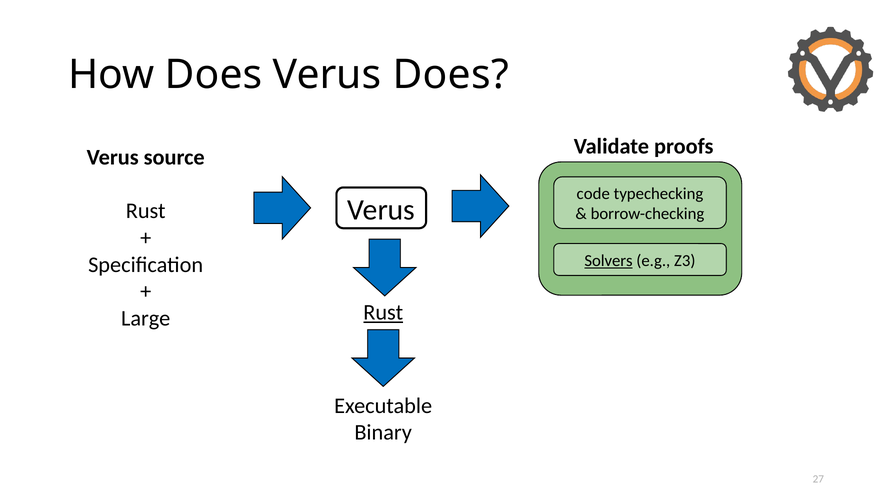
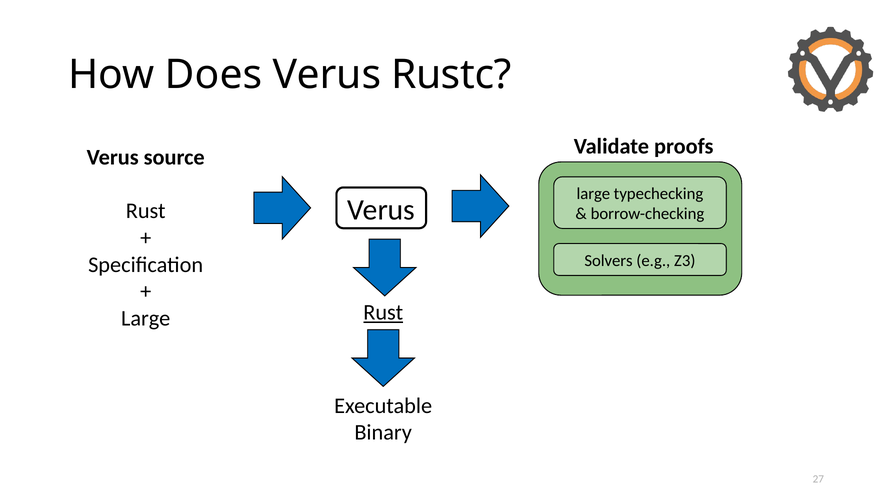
Verus Does: Does -> Rustc
code at (593, 194): code -> large
Solvers underline: present -> none
